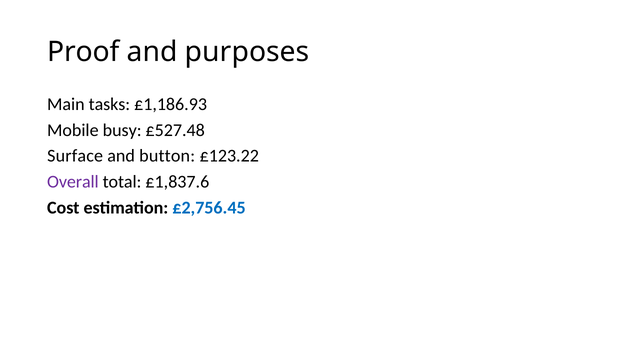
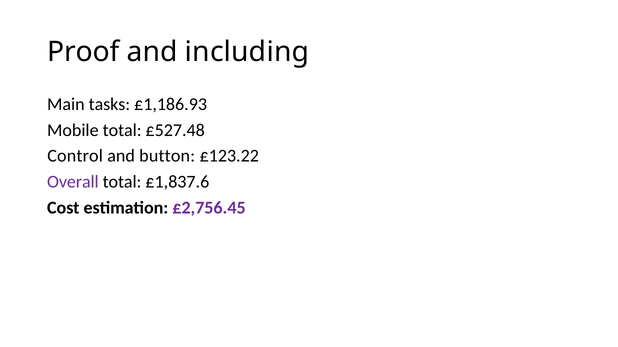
purposes: purposes -> including
Mobile busy: busy -> total
Surface: Surface -> Control
£2,756.45 colour: blue -> purple
